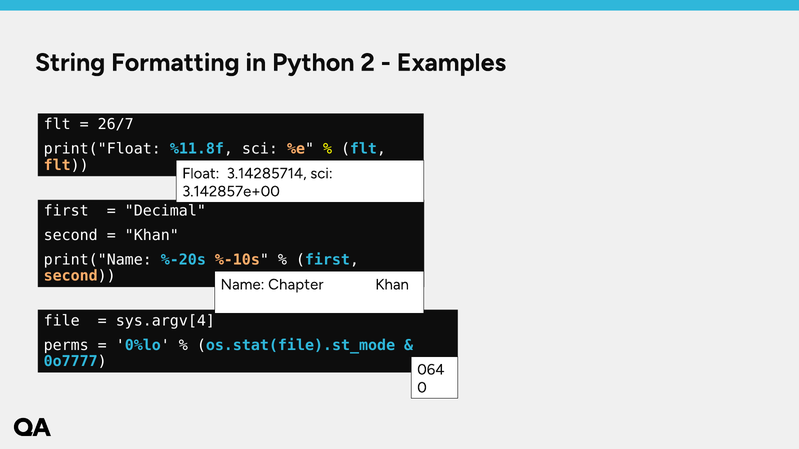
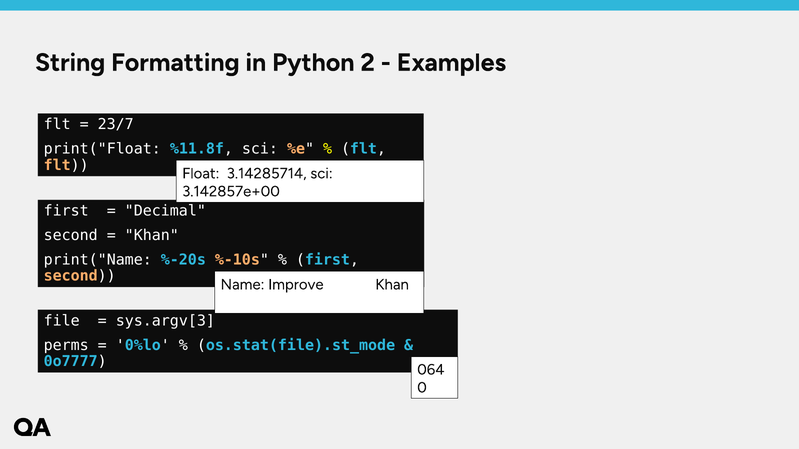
26/7: 26/7 -> 23/7
Chapter: Chapter -> Improve
sys.argv[4: sys.argv[4 -> sys.argv[3
